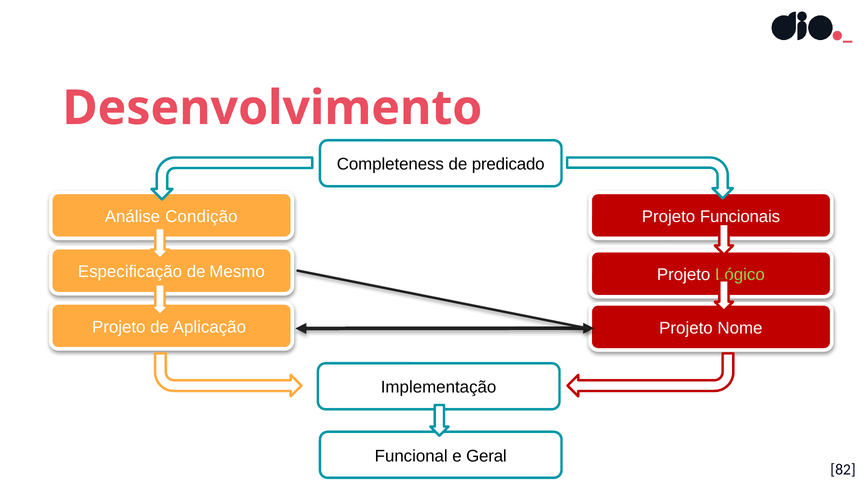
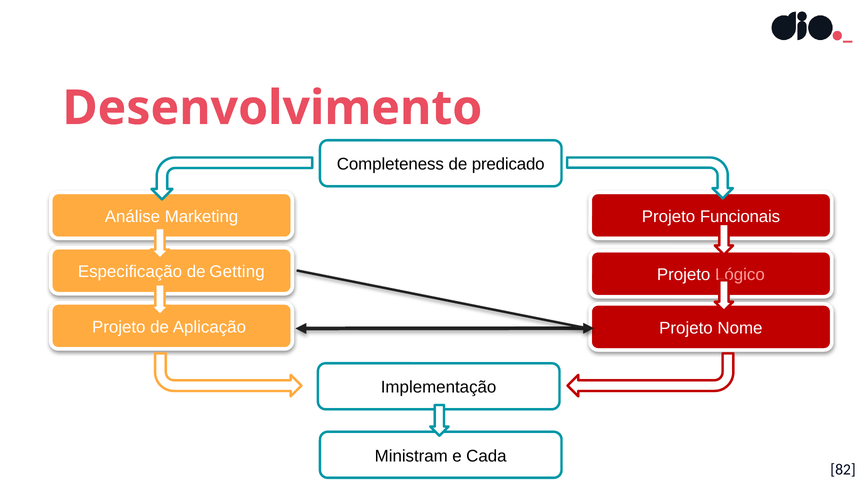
Condição: Condição -> Marketing
Mesmo: Mesmo -> Getting
Lógico colour: light green -> pink
Funcional: Funcional -> Ministram
Geral: Geral -> Cada
